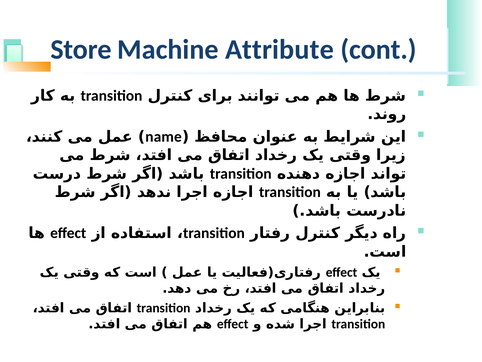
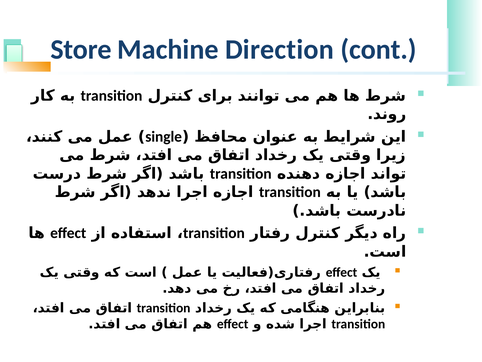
Attribute: Attribute -> Direction
name: name -> single
